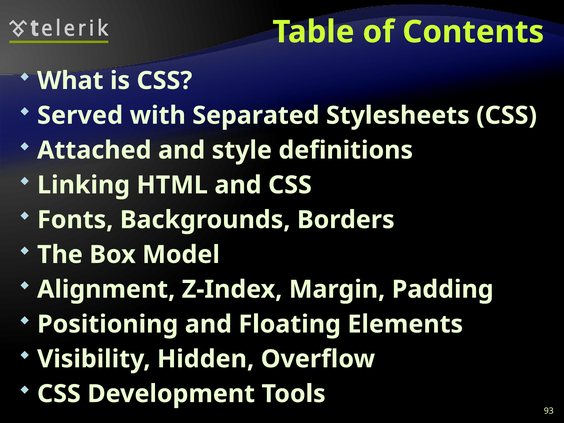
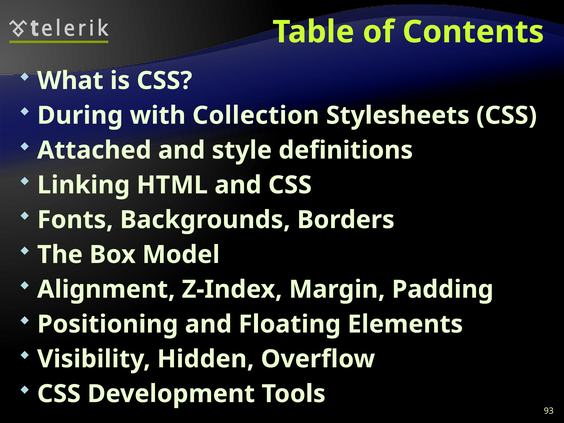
Served: Served -> During
Separated: Separated -> Collection
